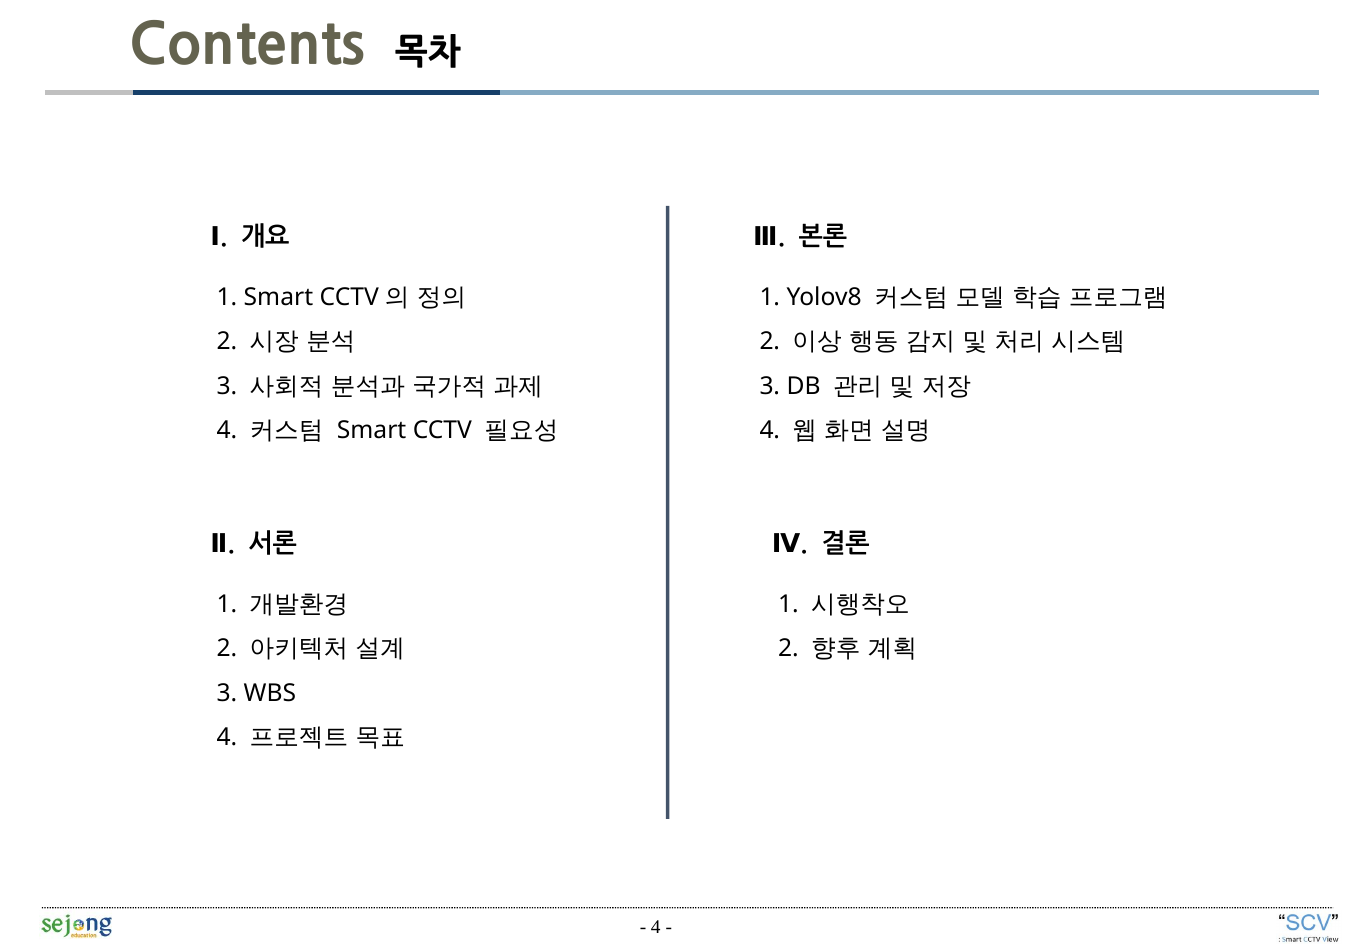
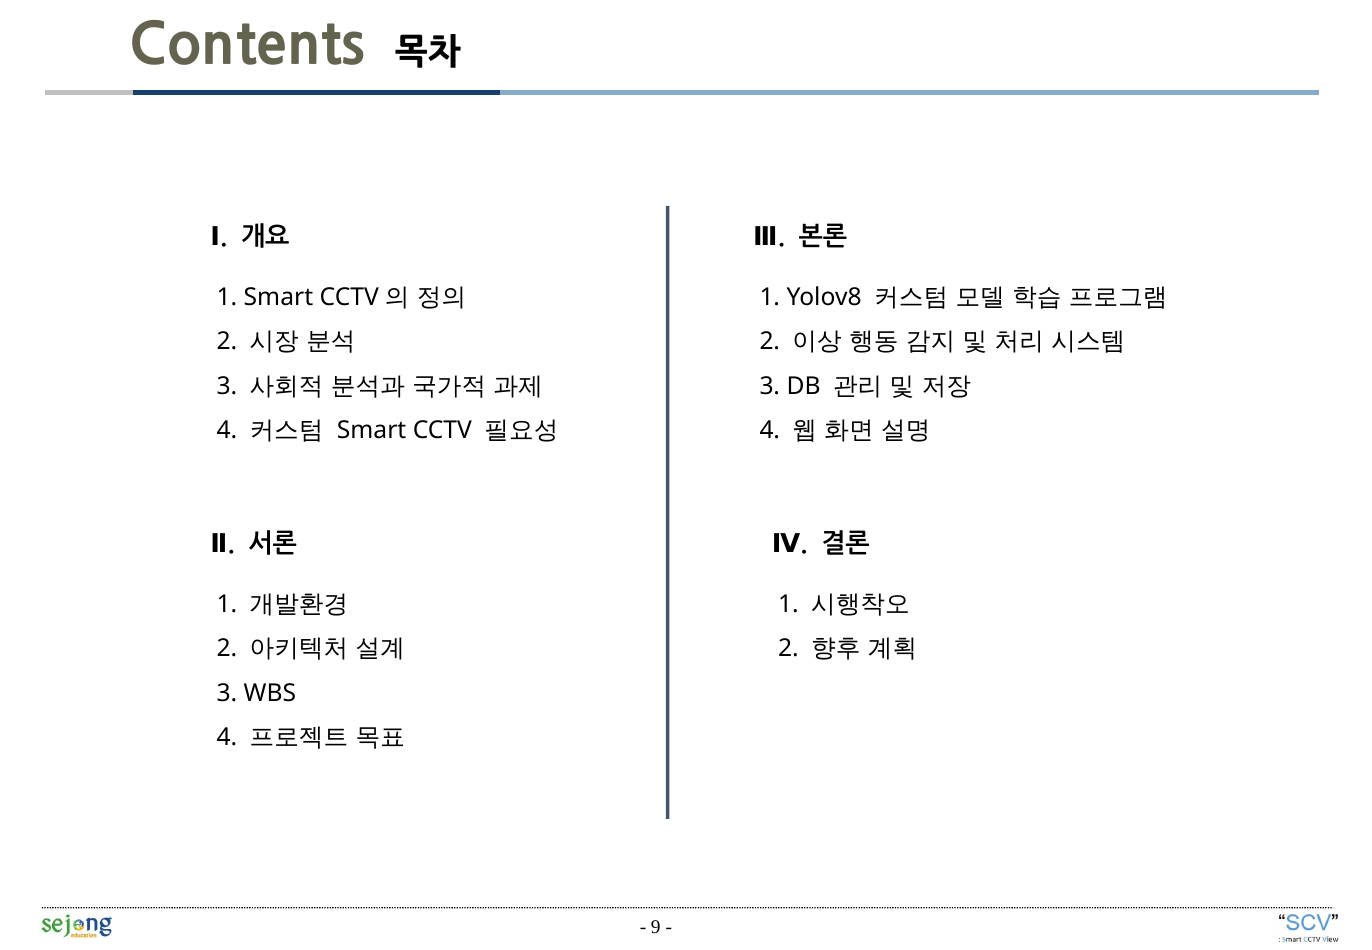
4 at (656, 927): 4 -> 9
